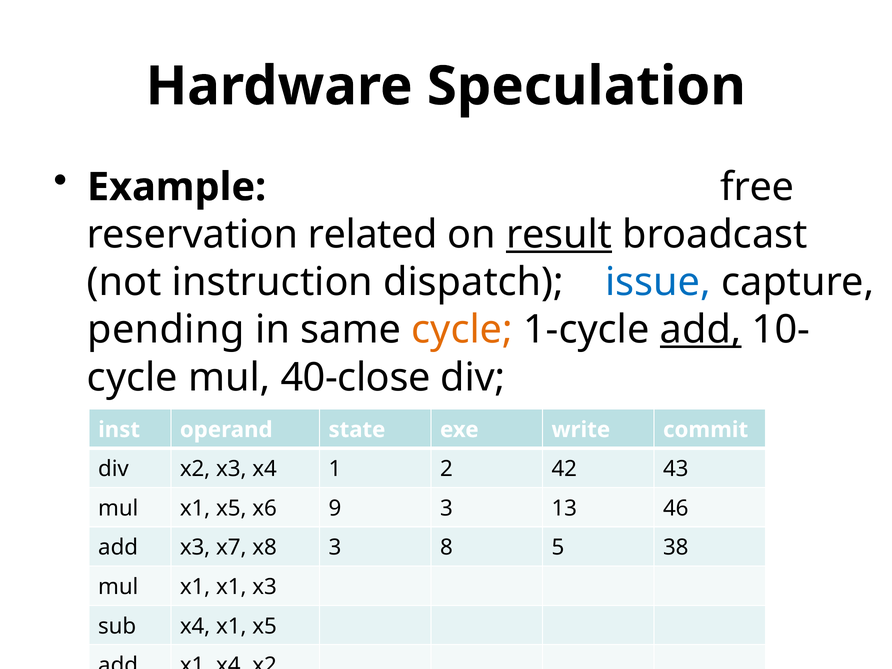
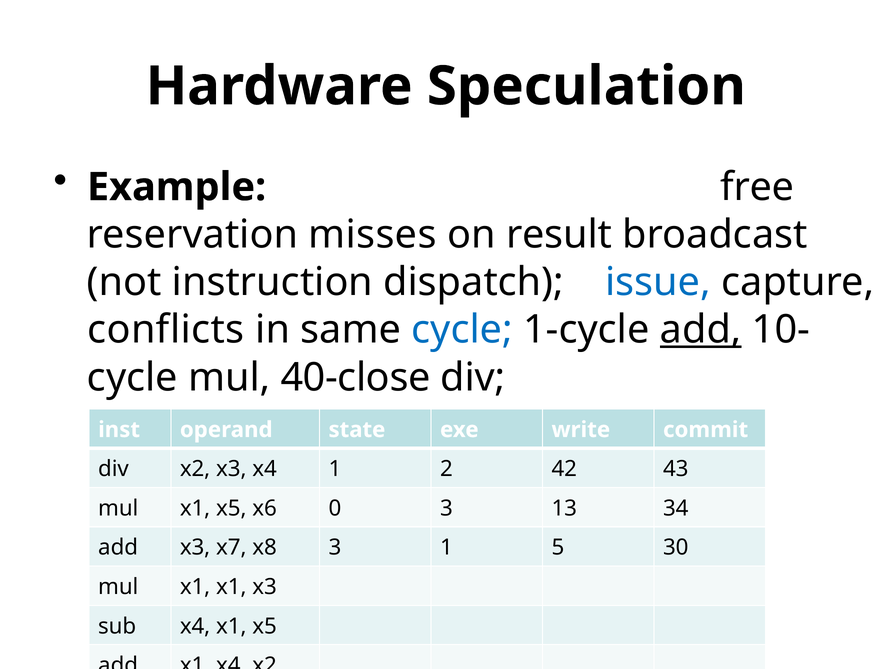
related: related -> misses
result underline: present -> none
pending: pending -> conflicts
cycle at (462, 330) colour: orange -> blue
9: 9 -> 0
46: 46 -> 34
3 8: 8 -> 1
38: 38 -> 30
